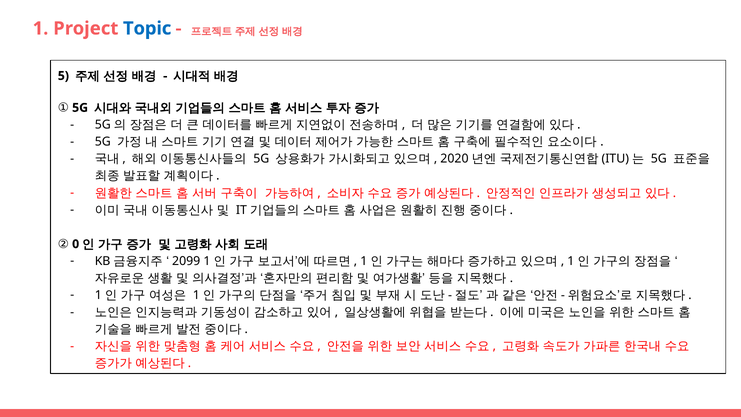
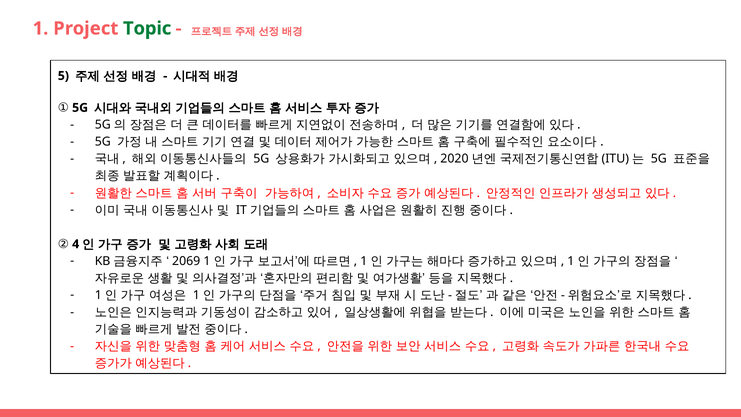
Topic colour: blue -> green
0: 0 -> 4
2099: 2099 -> 2069
